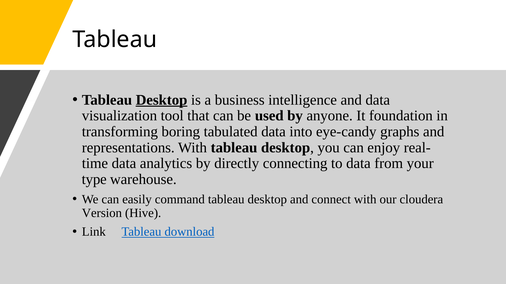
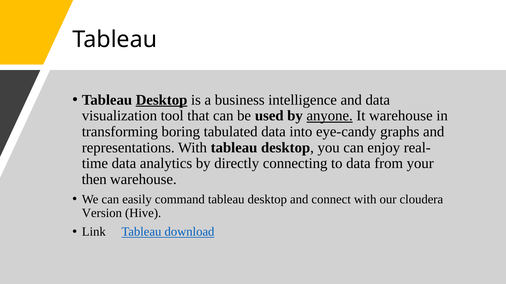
anyone underline: none -> present
It foundation: foundation -> warehouse
type: type -> then
